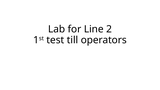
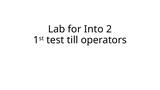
Line: Line -> Into
